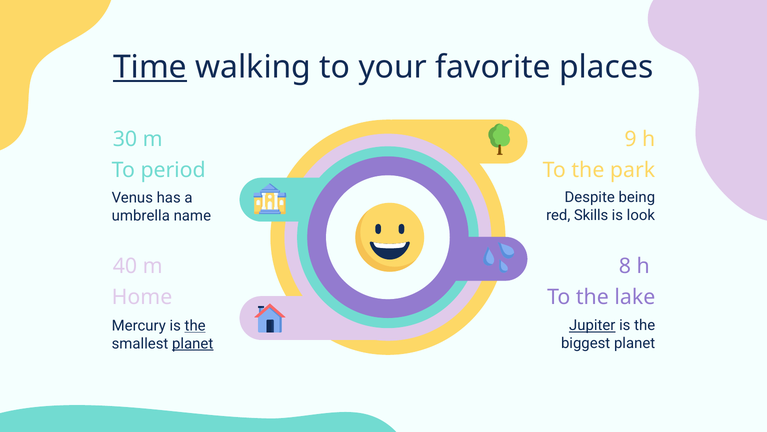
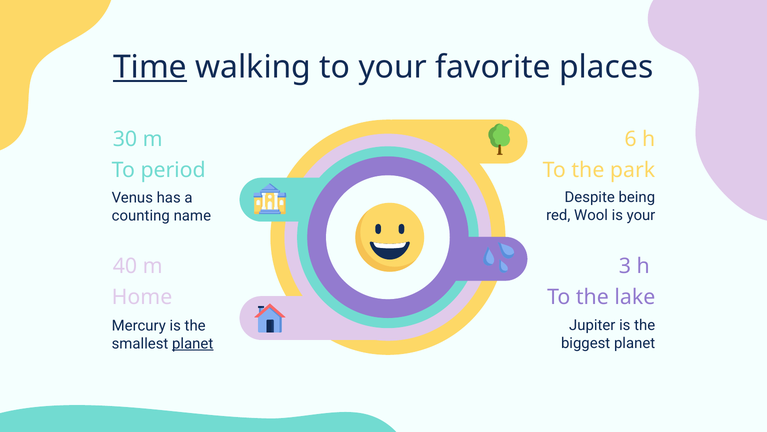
9: 9 -> 6
Skills: Skills -> Wool
is look: look -> your
umbrella: umbrella -> counting
8: 8 -> 3
Jupiter underline: present -> none
the at (195, 325) underline: present -> none
